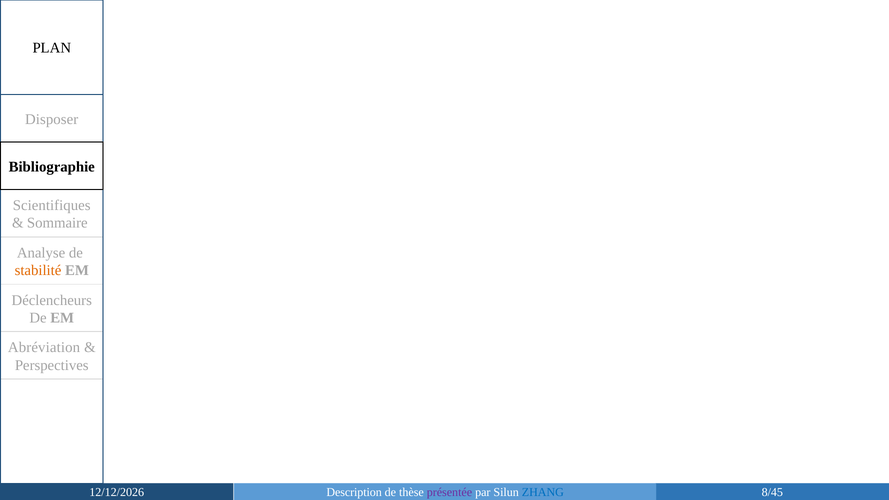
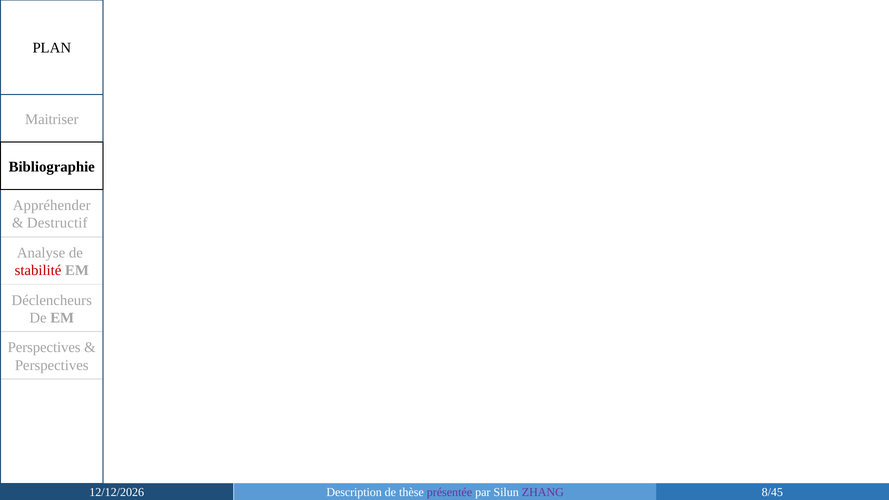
Disposer: Disposer -> Maitriser
Scientifiques: Scientifiques -> Appréhender
Sommaire: Sommaire -> Destructif
stabilité colour: orange -> red
Abréviation at (44, 348): Abréviation -> Perspectives
ZHANG colour: blue -> purple
